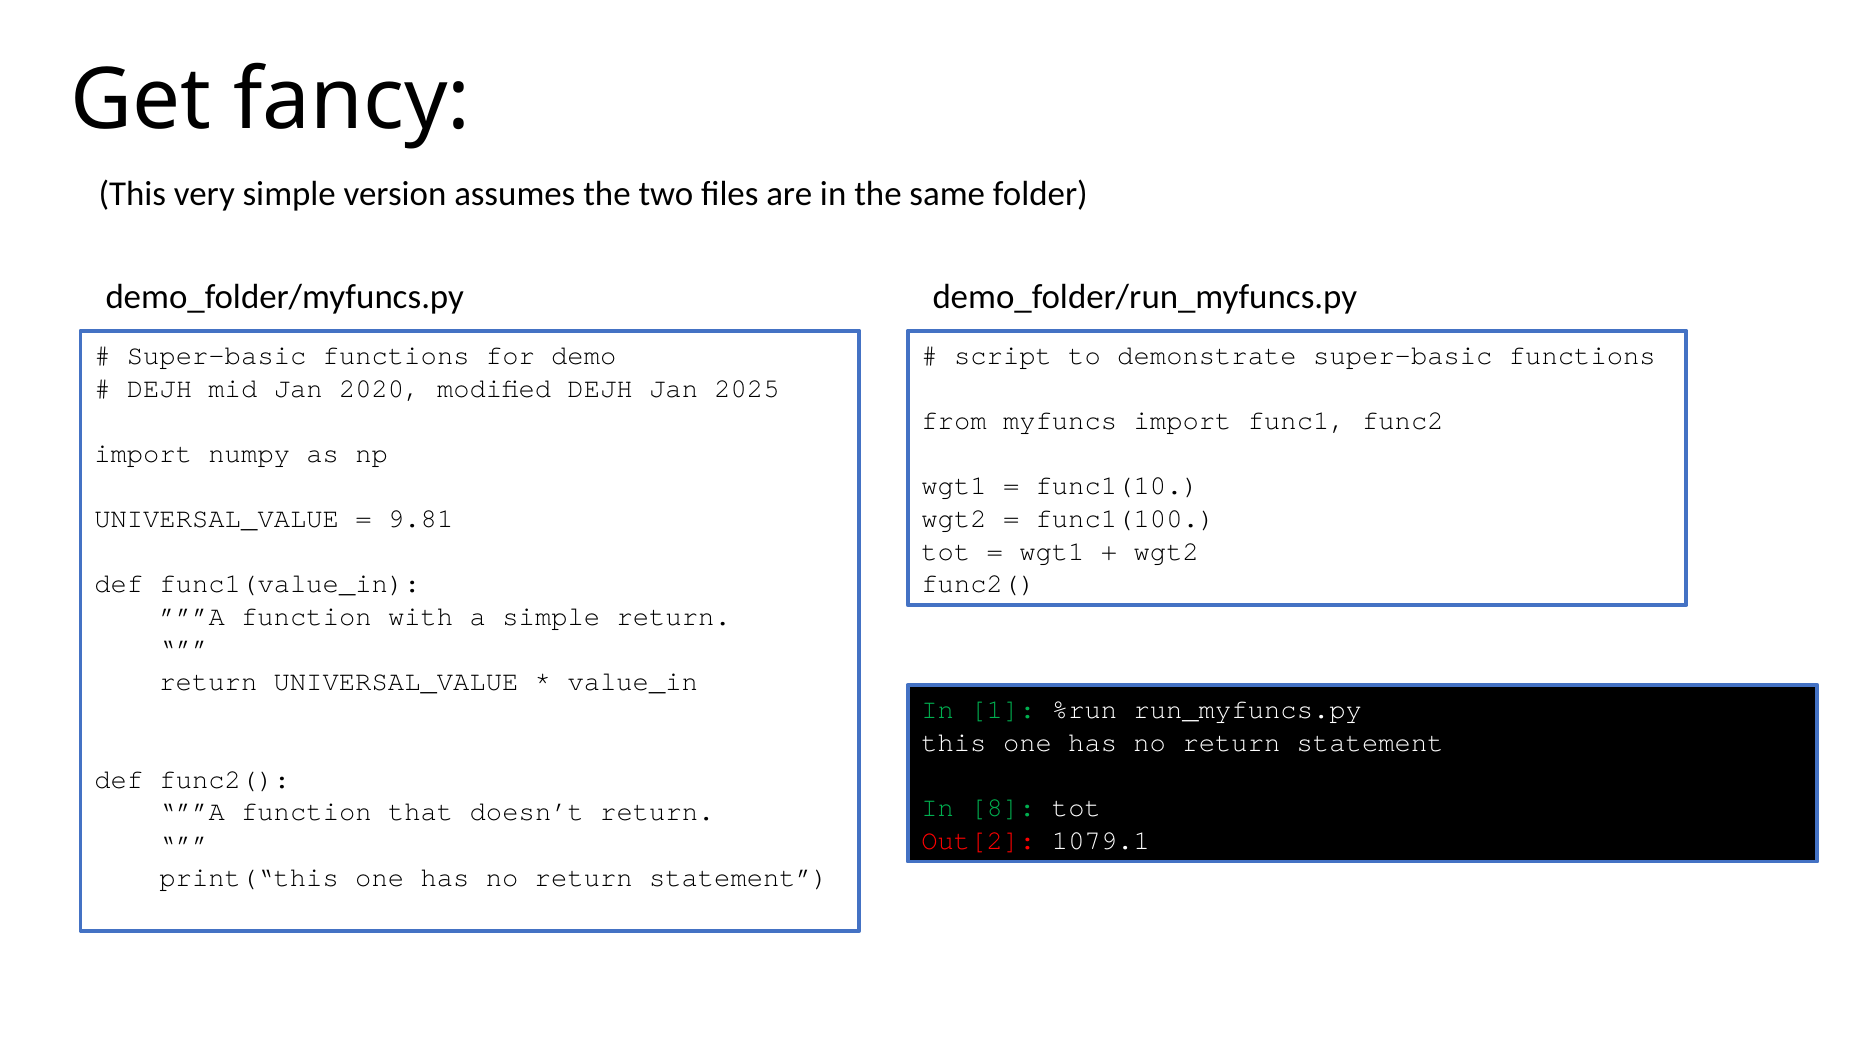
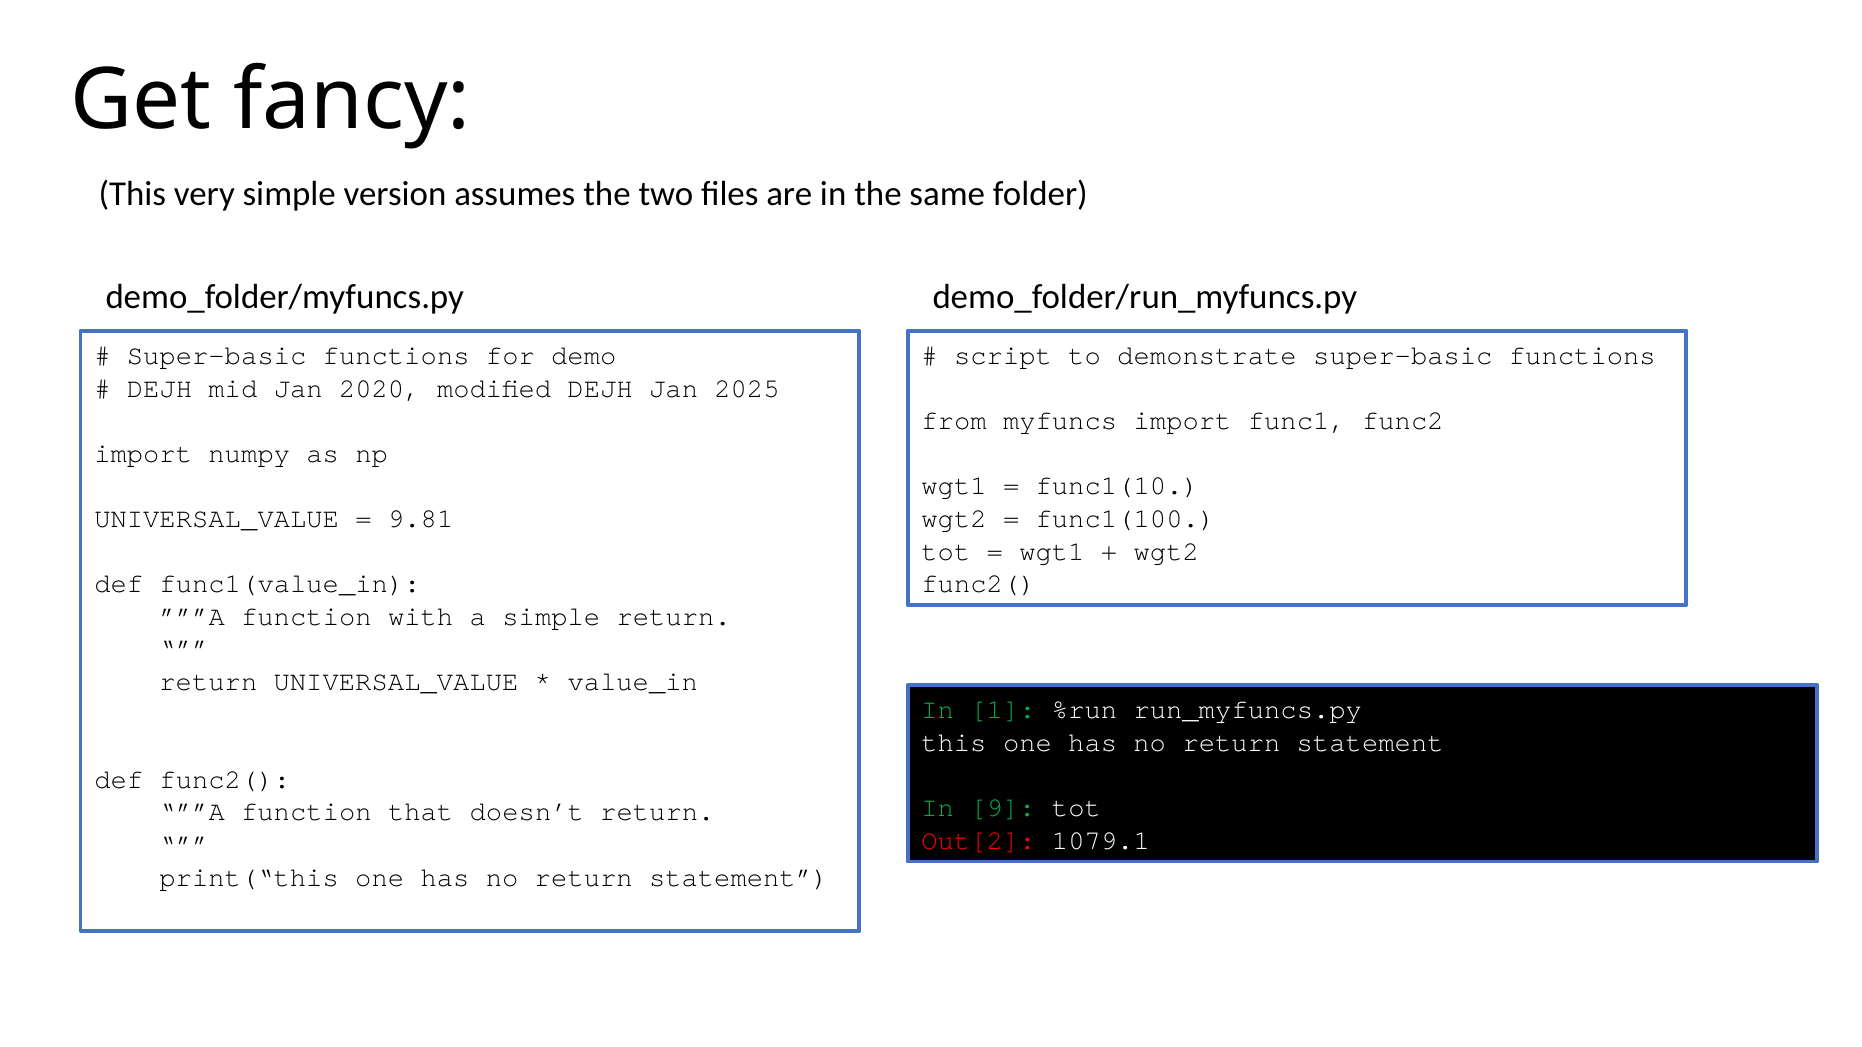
8: 8 -> 9
